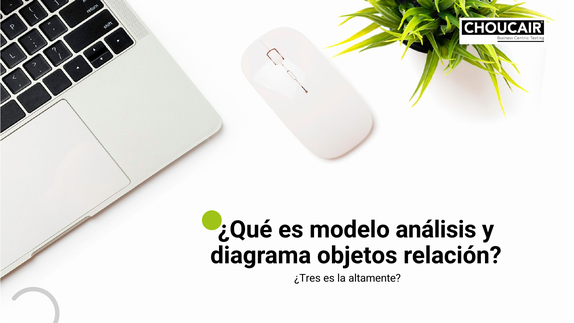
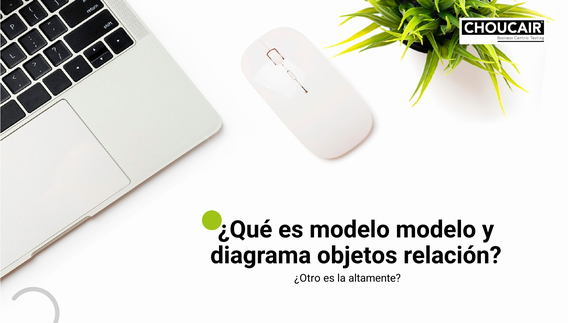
modelo análisis: análisis -> modelo
¿Tres: ¿Tres -> ¿Otro
